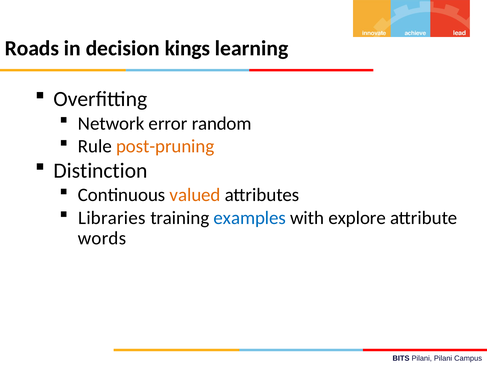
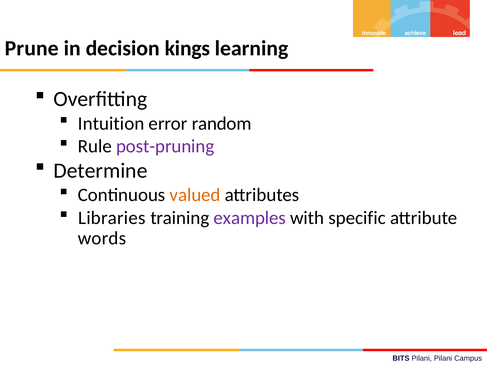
Roads: Roads -> Prune
Network: Network -> Intuition
post-pruning colour: orange -> purple
Distinction: Distinction -> Determine
examples colour: blue -> purple
explore: explore -> specific
